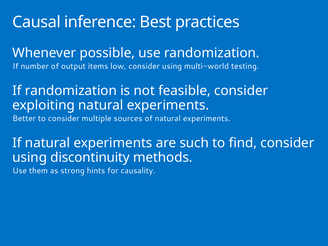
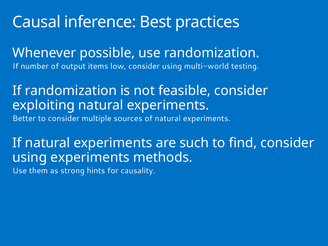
using discontinuity: discontinuity -> experiments
